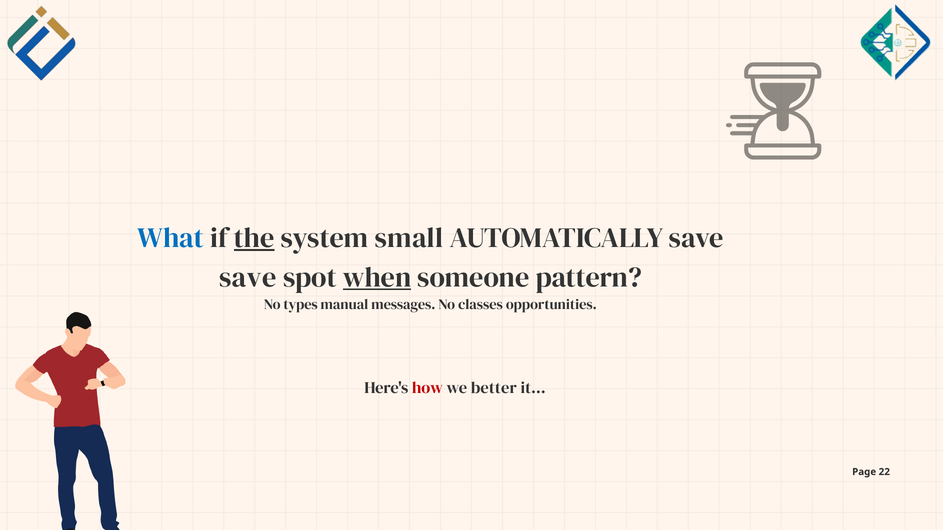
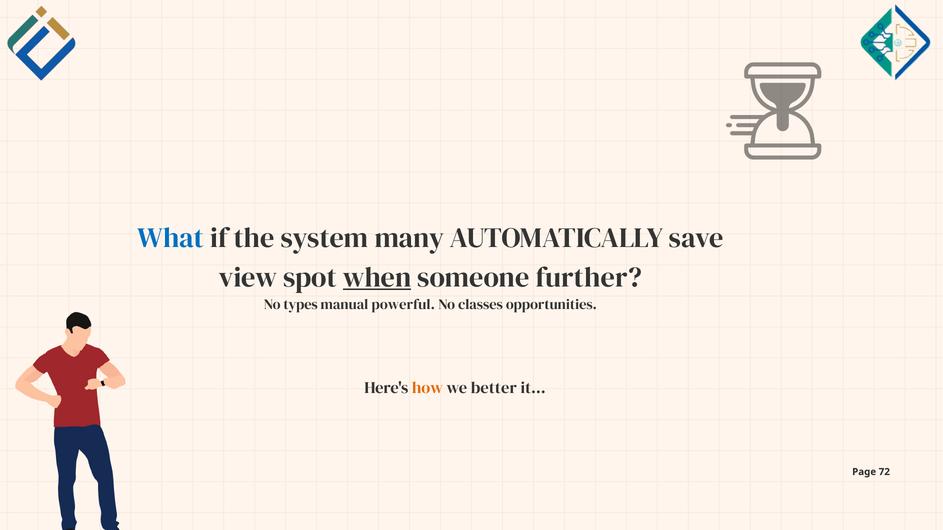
the underline: present -> none
small: small -> many
save at (248, 277): save -> view
pattern: pattern -> further
messages: messages -> powerful
how colour: red -> orange
22: 22 -> 72
